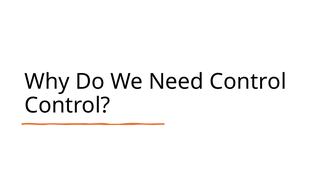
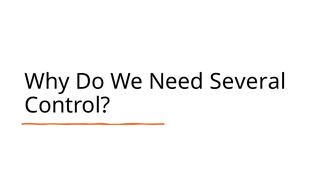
Need Control: Control -> Several
